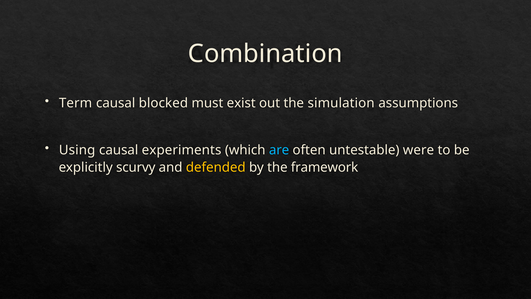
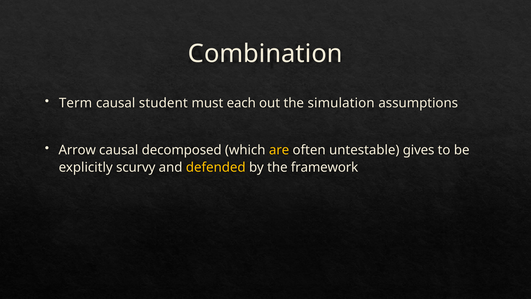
blocked: blocked -> student
exist: exist -> each
Using: Using -> Arrow
experiments: experiments -> decomposed
are colour: light blue -> yellow
were: were -> gives
